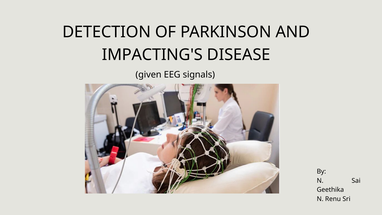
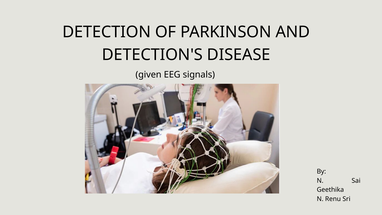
IMPACTING'S: IMPACTING'S -> DETECTION'S
